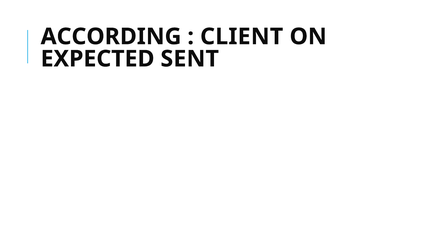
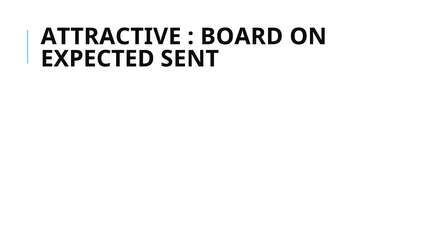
ACCORDING: ACCORDING -> ATTRACTIVE
CLIENT: CLIENT -> BOARD
